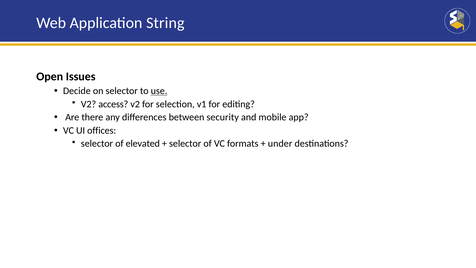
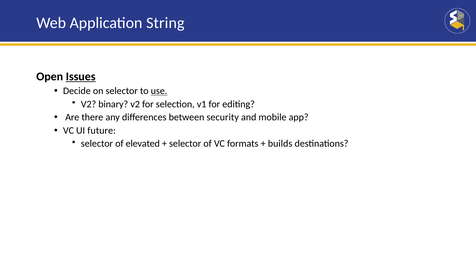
Issues underline: none -> present
access: access -> binary
offices: offices -> future
under: under -> builds
